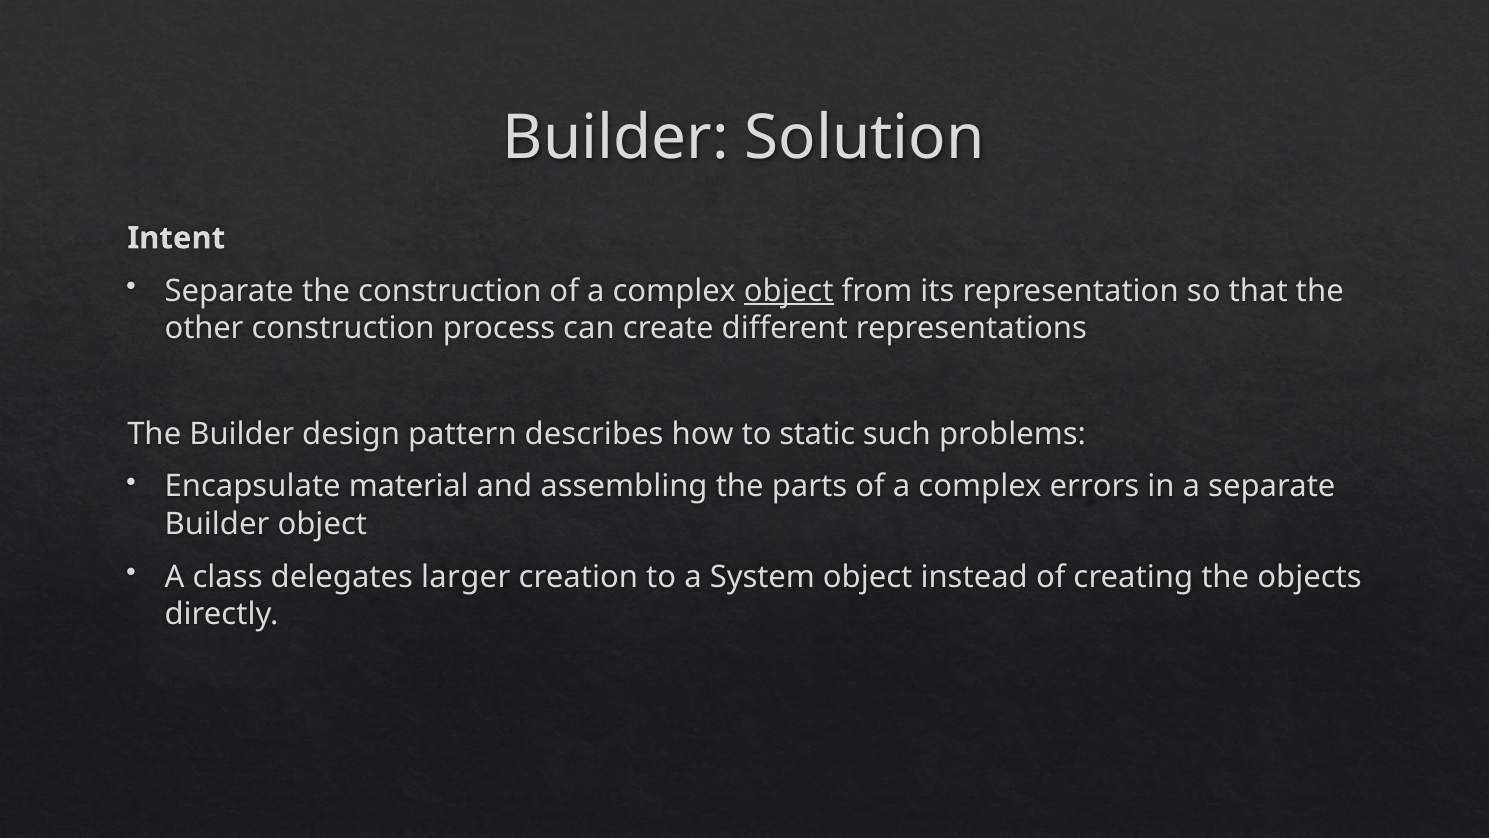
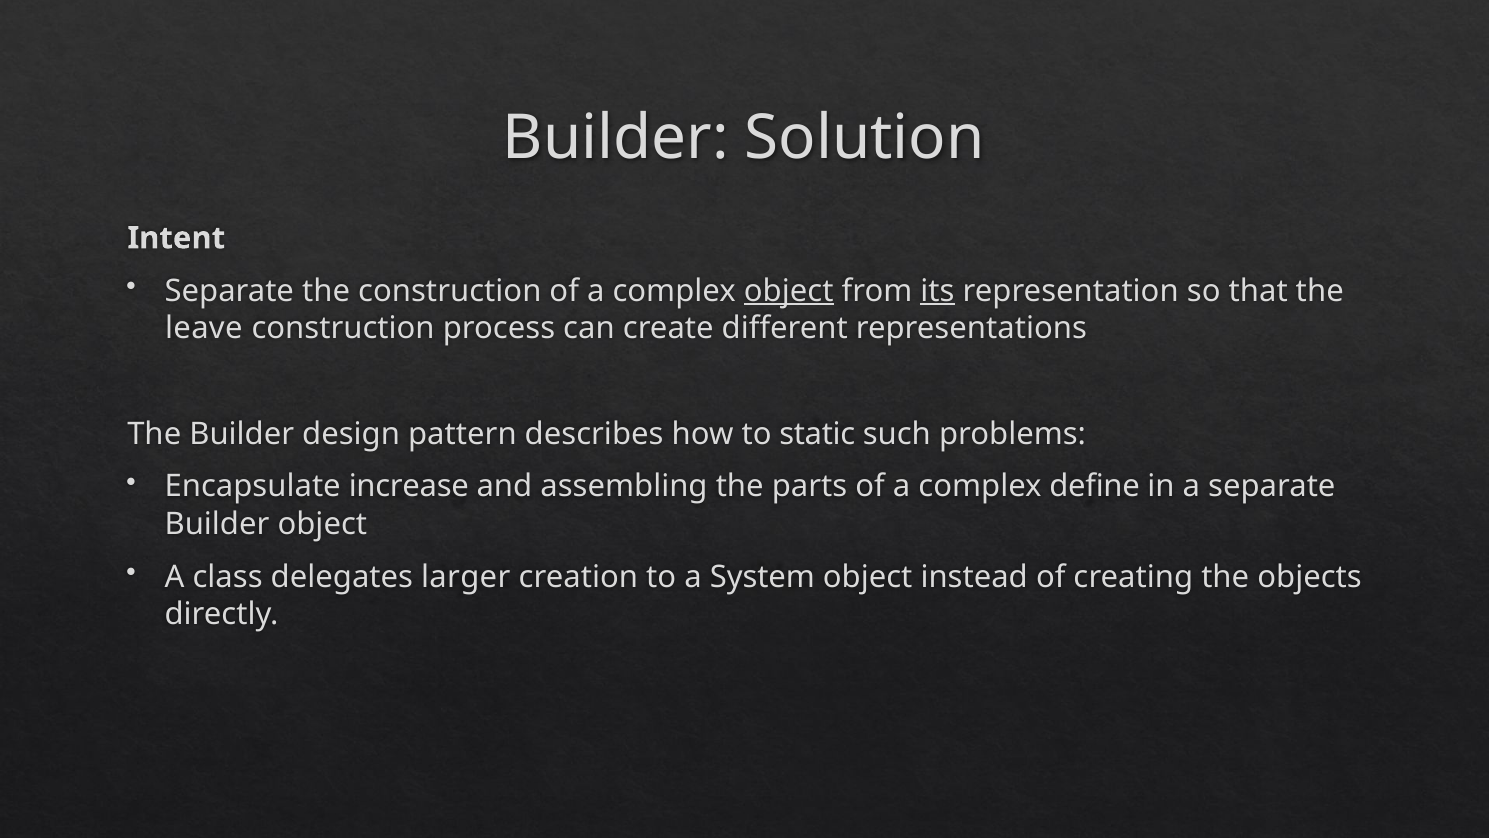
its underline: none -> present
other: other -> leave
material: material -> increase
errors: errors -> define
